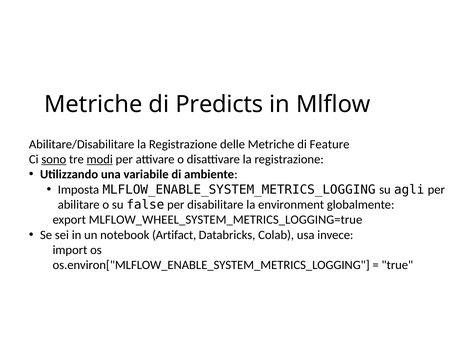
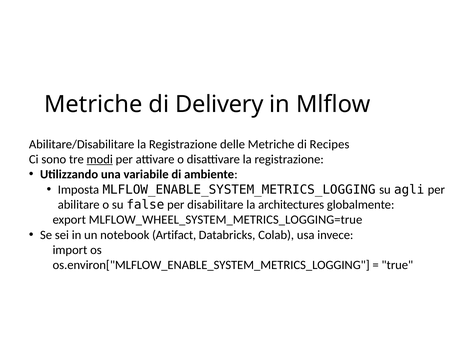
Predicts: Predicts -> Delivery
Feature: Feature -> Recipes
sono underline: present -> none
environment: environment -> architectures
